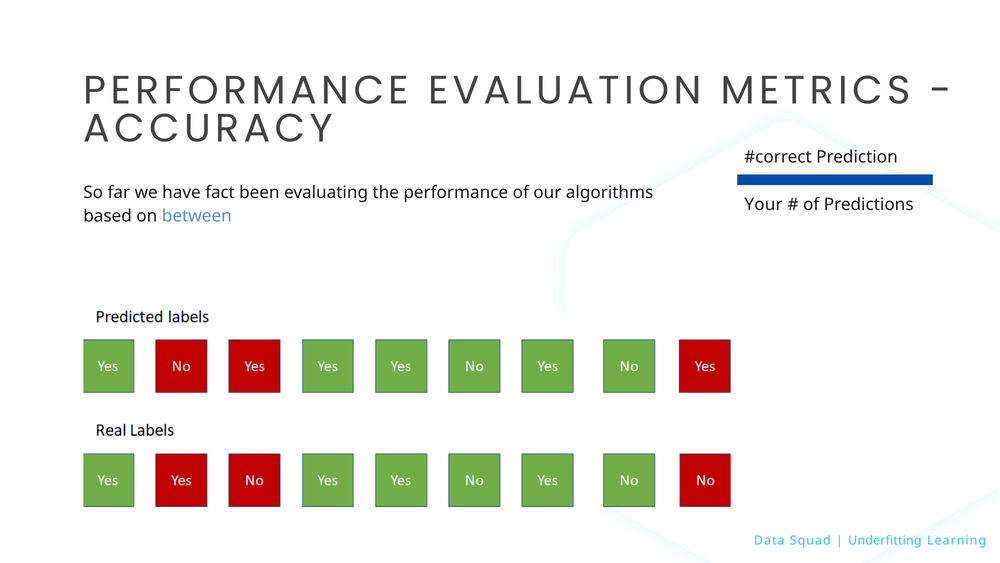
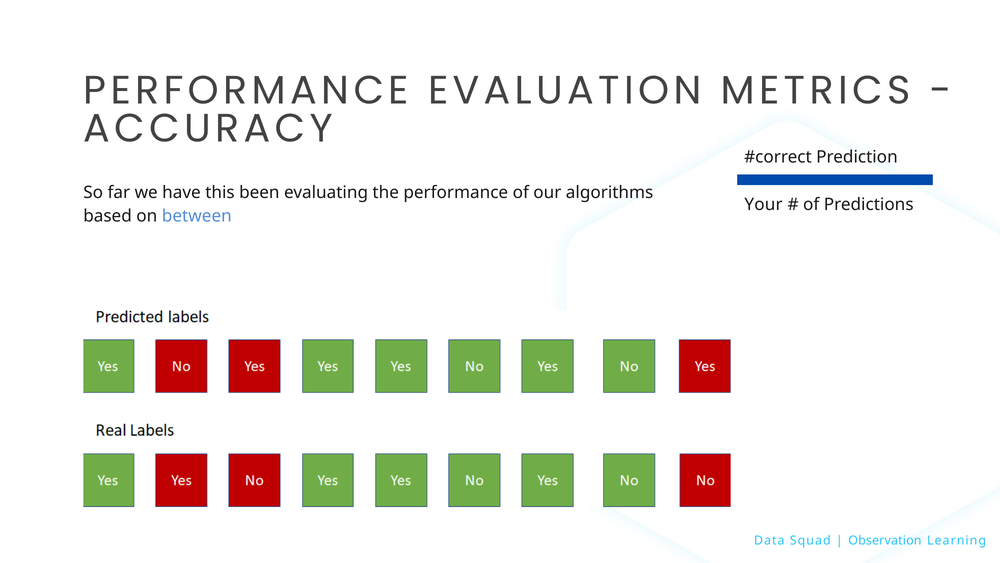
fact: fact -> this
Underfitting: Underfitting -> Observation
